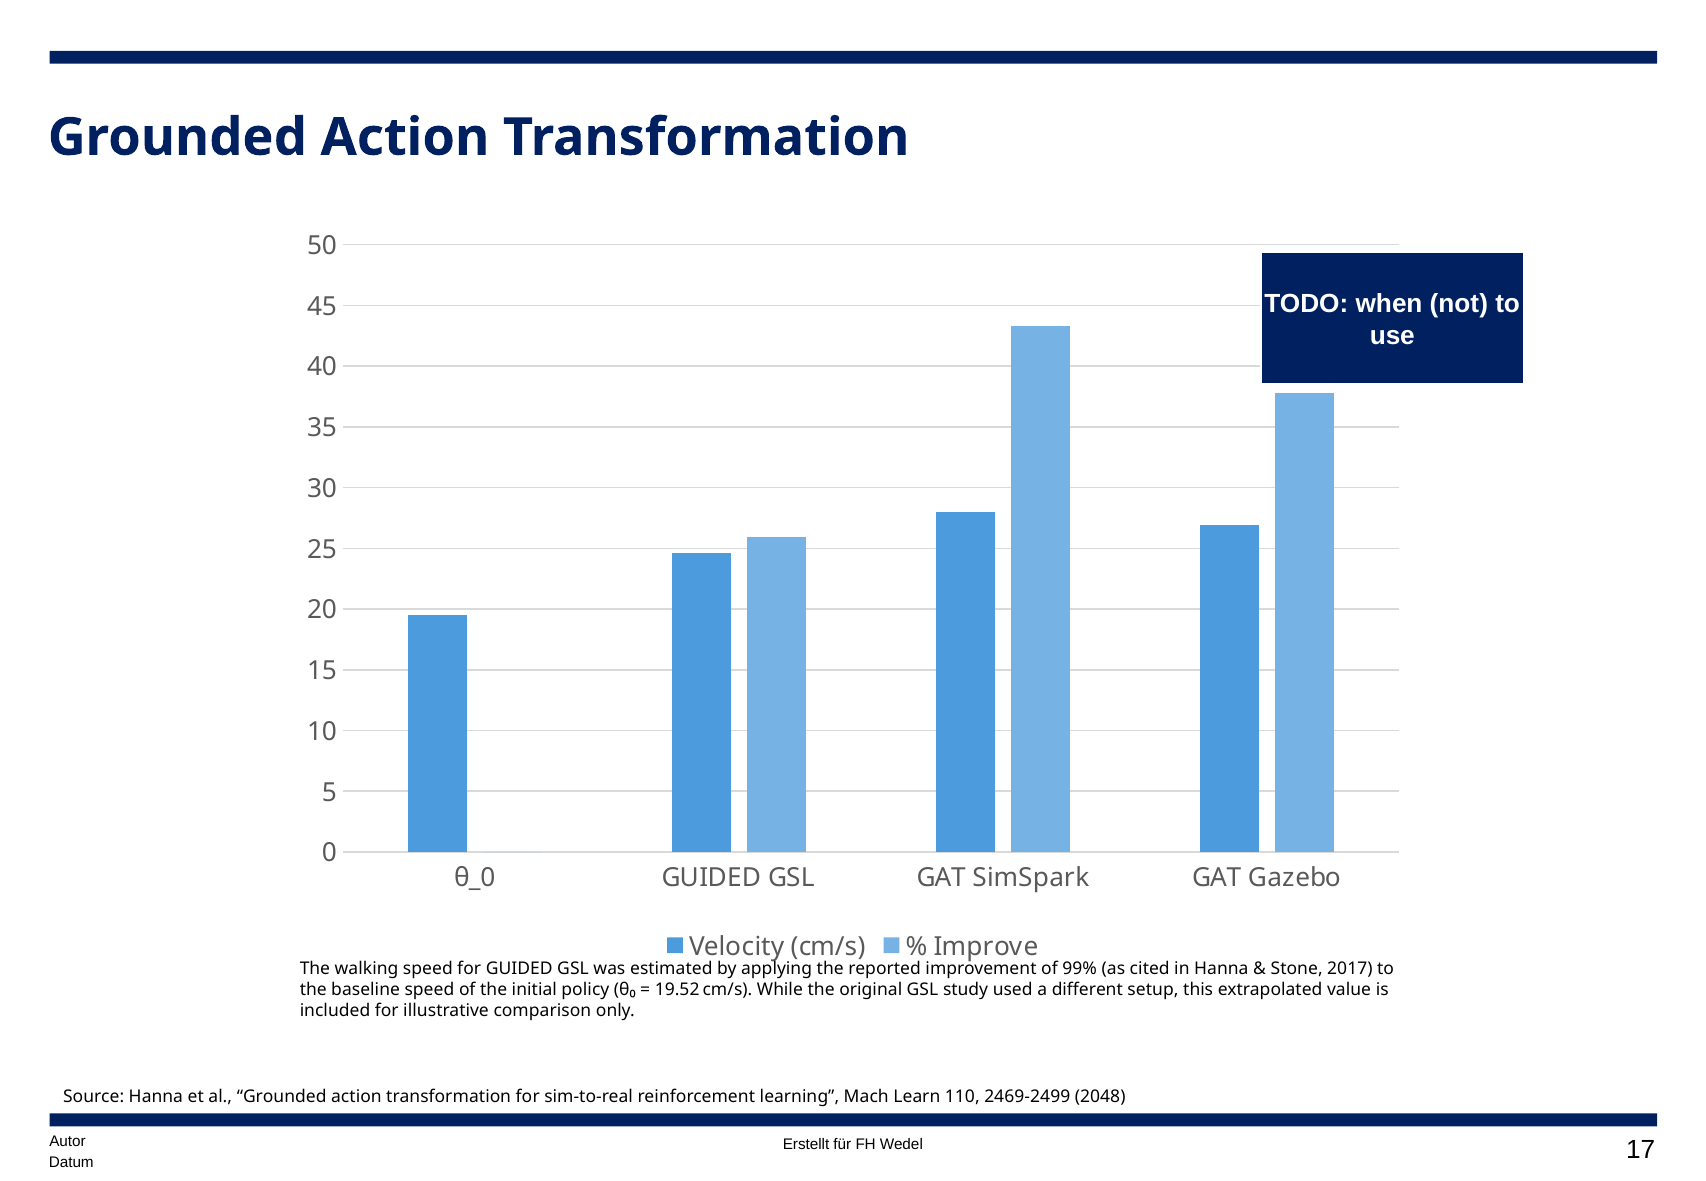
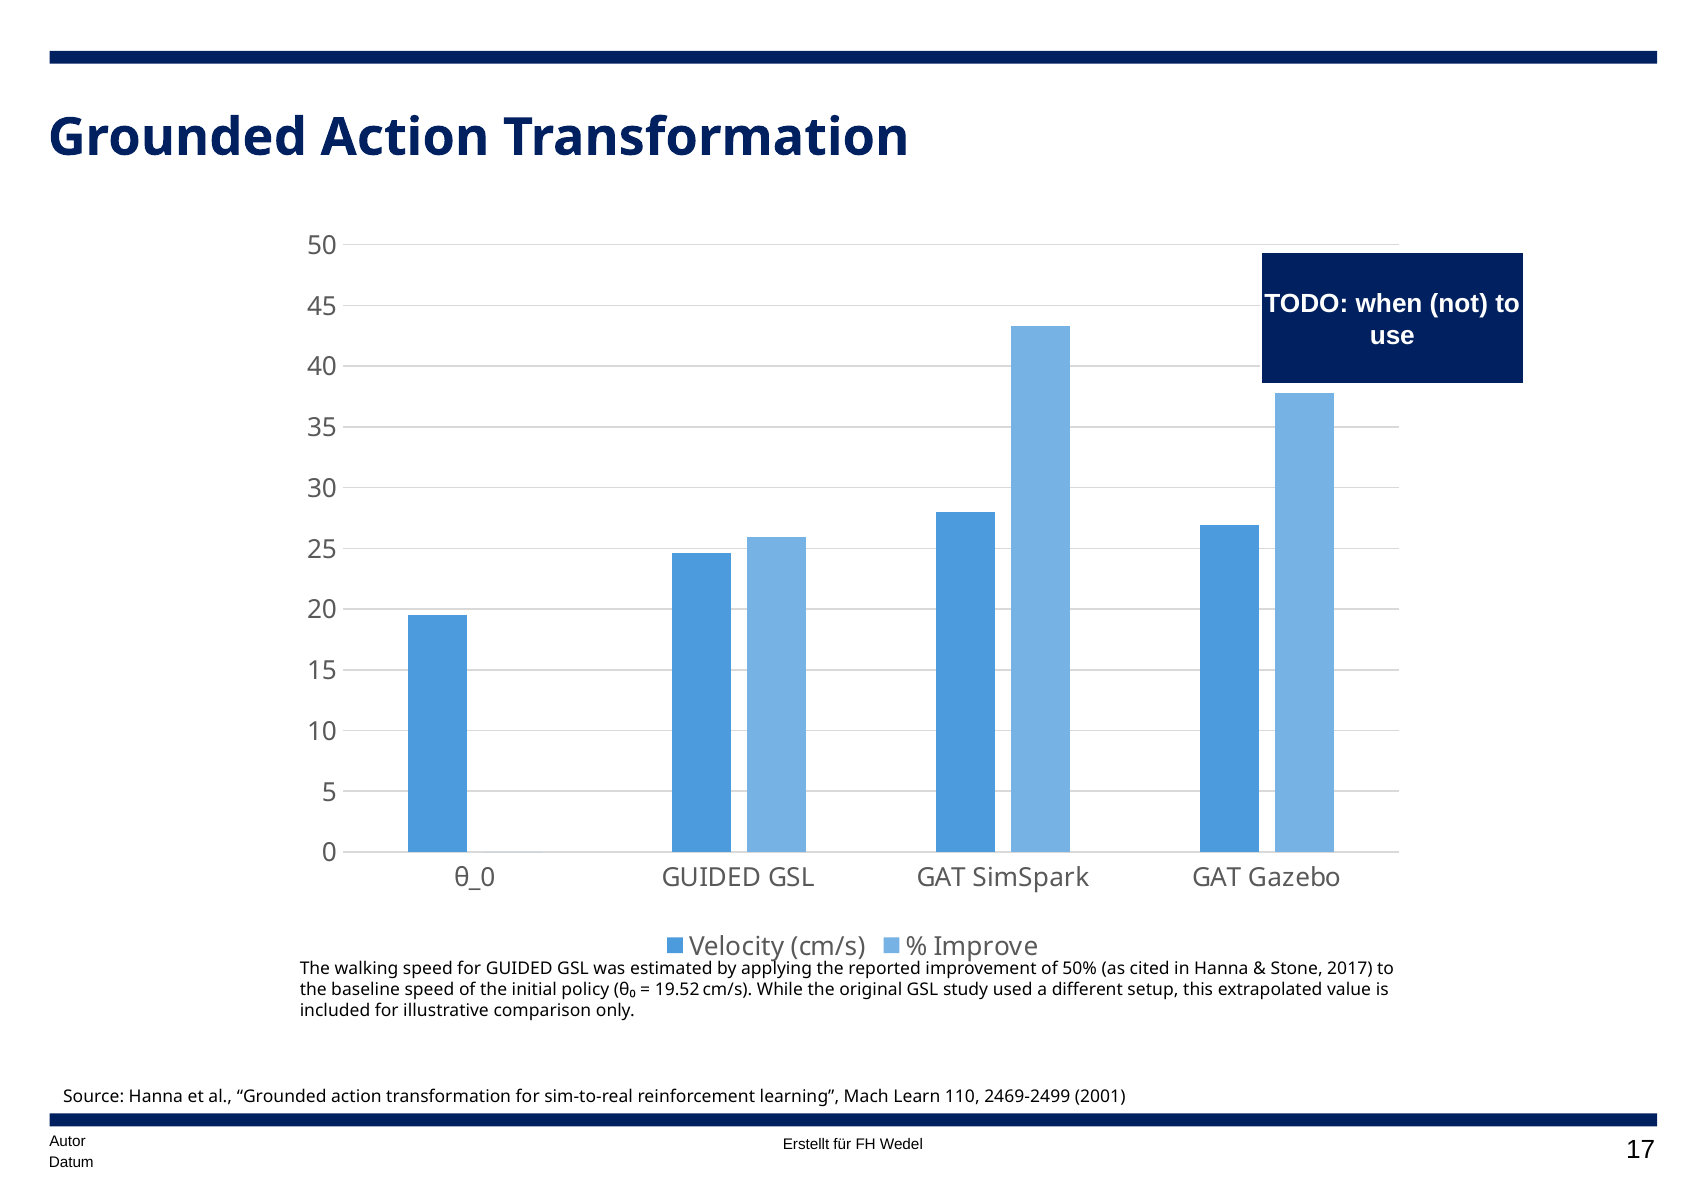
99%: 99% -> 50%
2048: 2048 -> 2001
